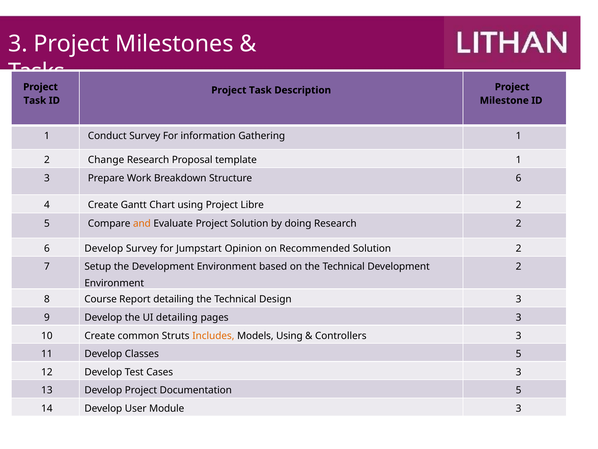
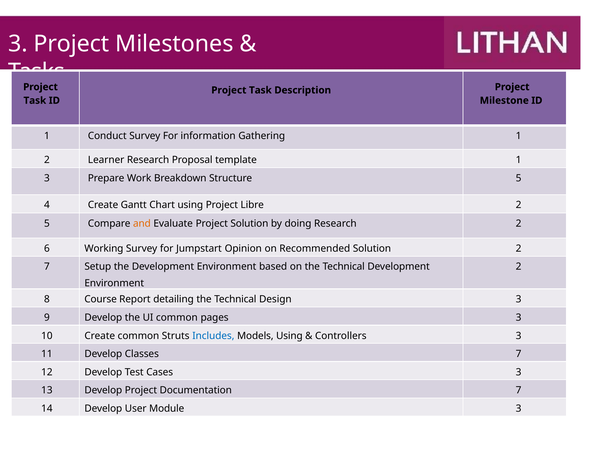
Change: Change -> Learner
Structure 6: 6 -> 5
6 Develop: Develop -> Working
UI detailing: detailing -> common
Includes colour: orange -> blue
Classes 5: 5 -> 7
Documentation 5: 5 -> 7
